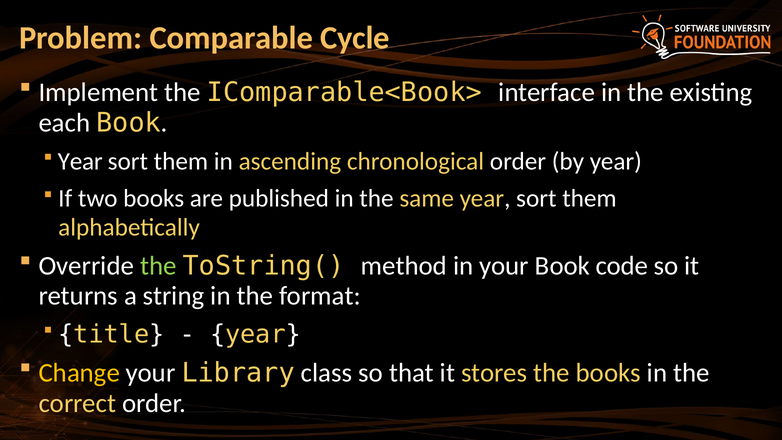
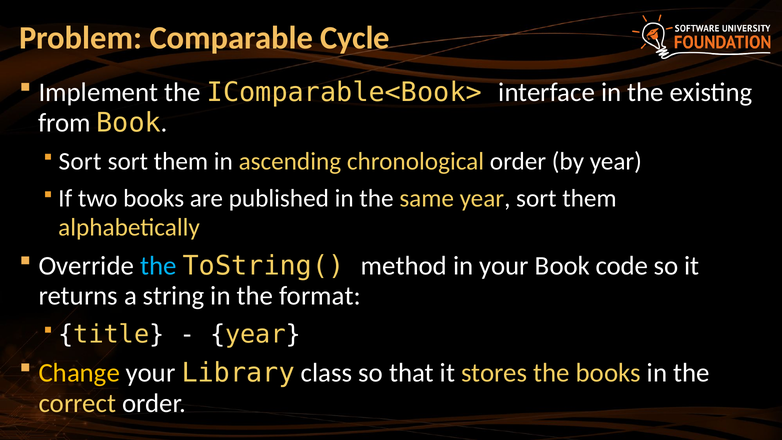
each: each -> from
Year at (80, 161): Year -> Sort
the at (158, 266) colour: light green -> light blue
